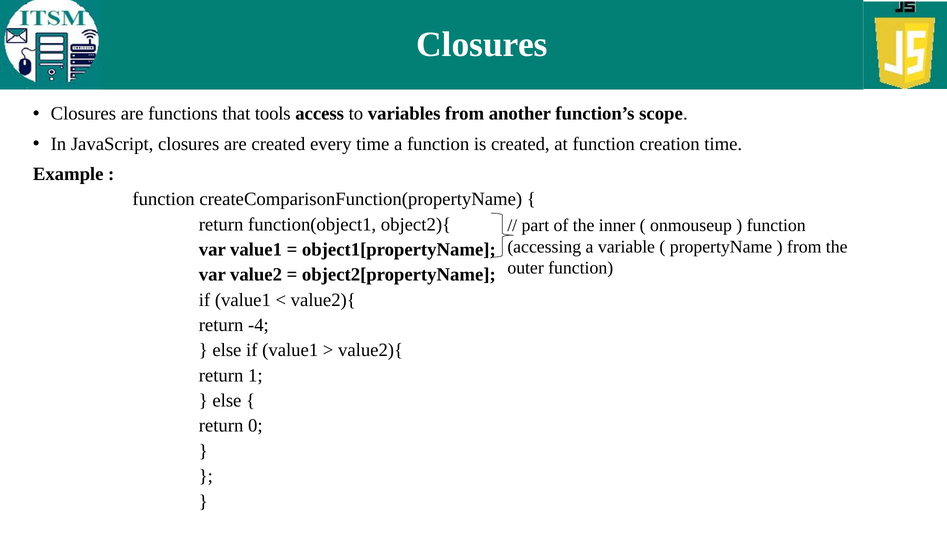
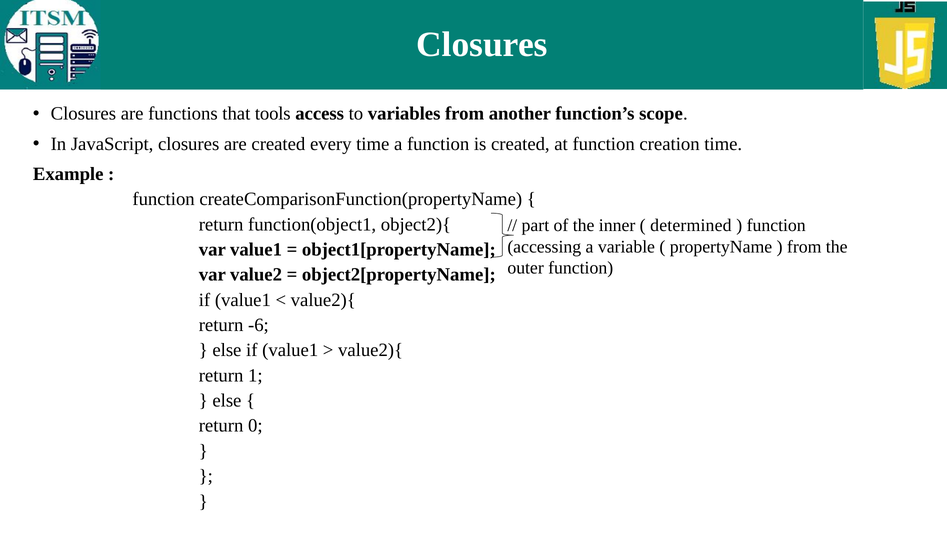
onmouseup: onmouseup -> determined
-4: -4 -> -6
